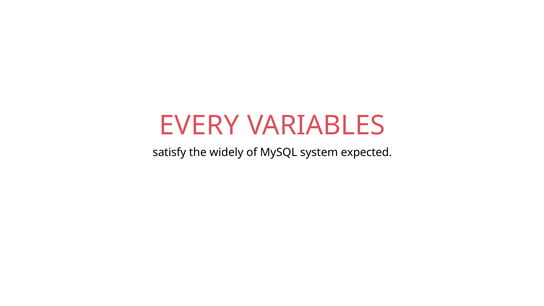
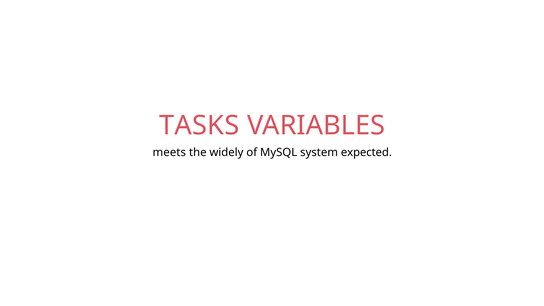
EVERY: EVERY -> TASKS
satisfy: satisfy -> meets
